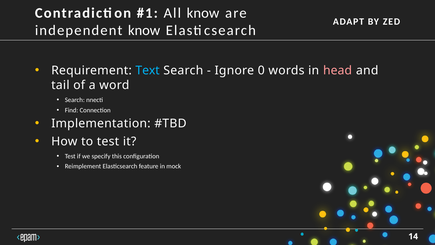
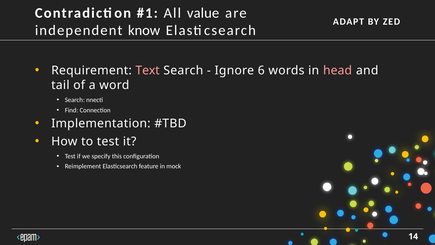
All know: know -> value
Text colour: light blue -> pink
0: 0 -> 6
